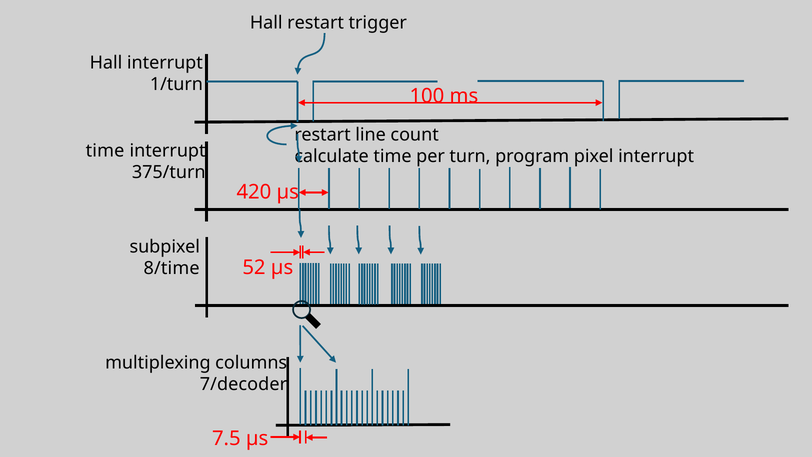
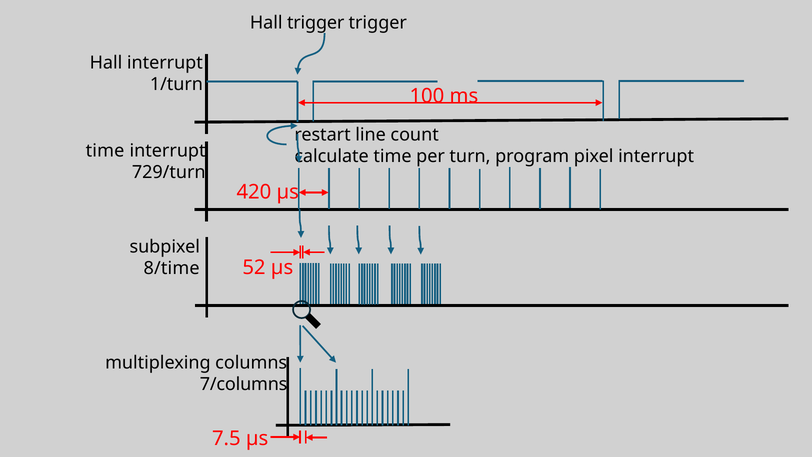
Hall restart: restart -> trigger
375/turn: 375/turn -> 729/turn
7/decoder: 7/decoder -> 7/columns
